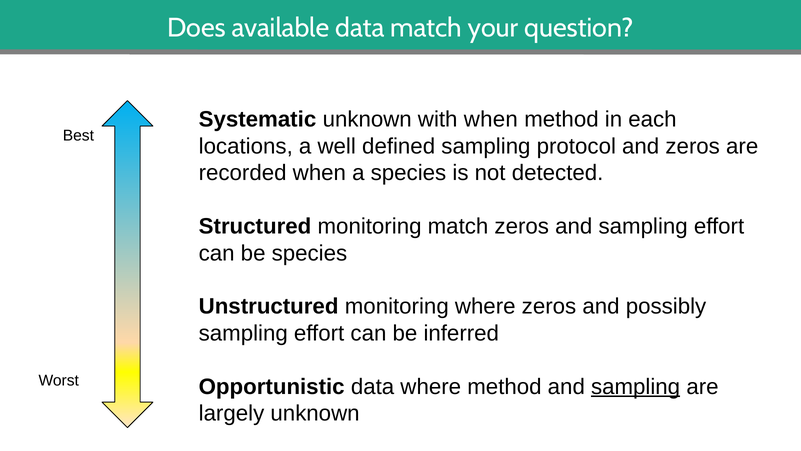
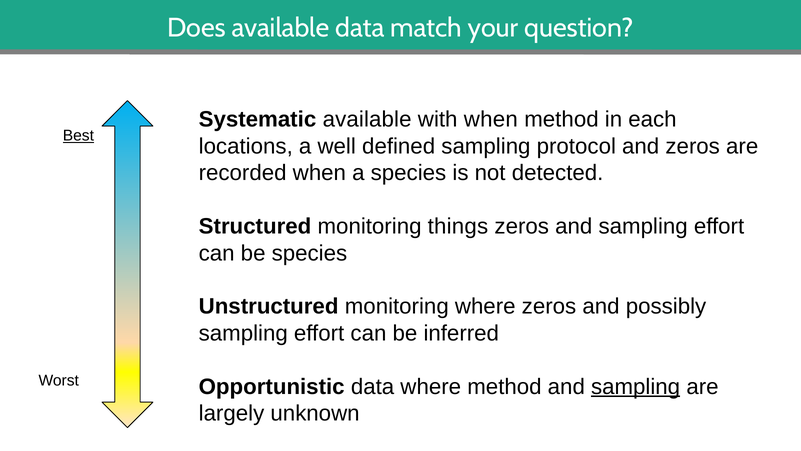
Systematic unknown: unknown -> available
Best underline: none -> present
monitoring match: match -> things
